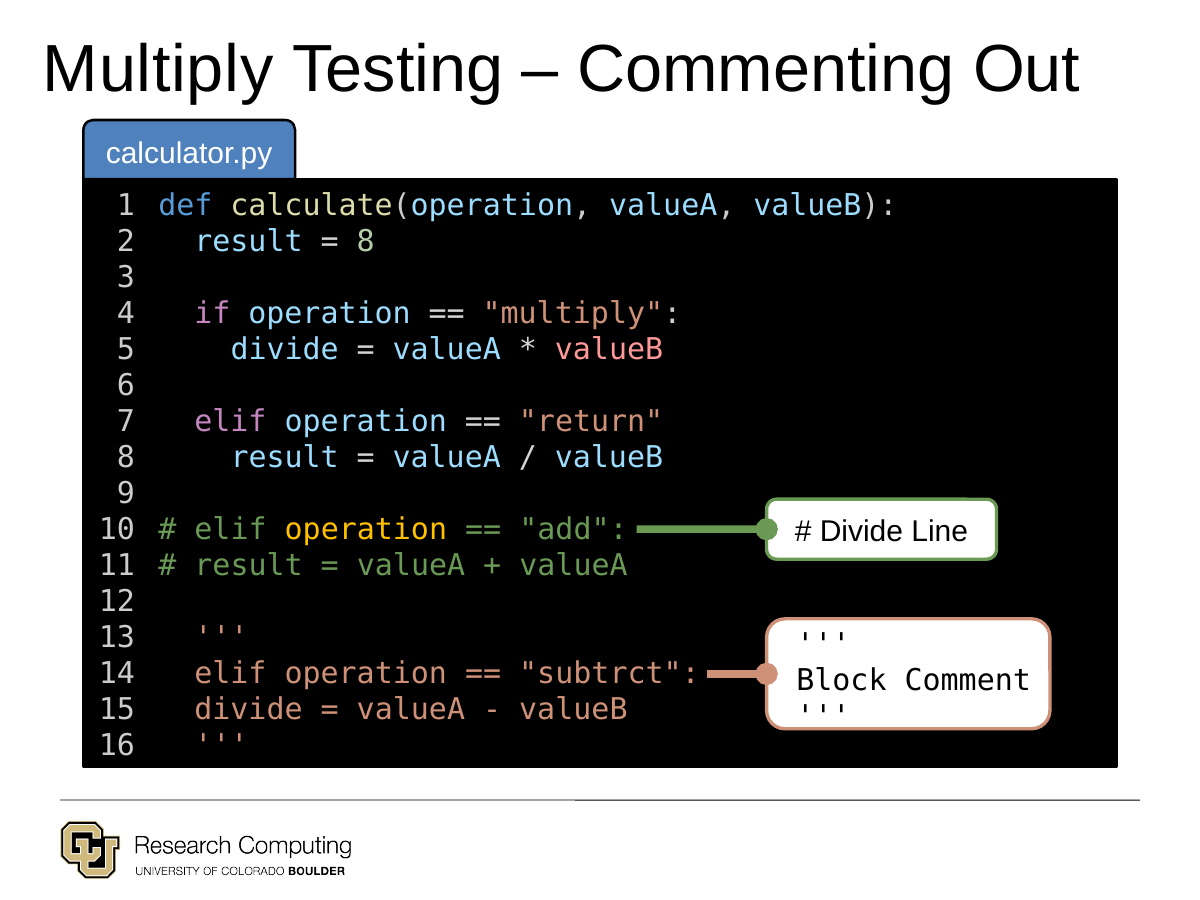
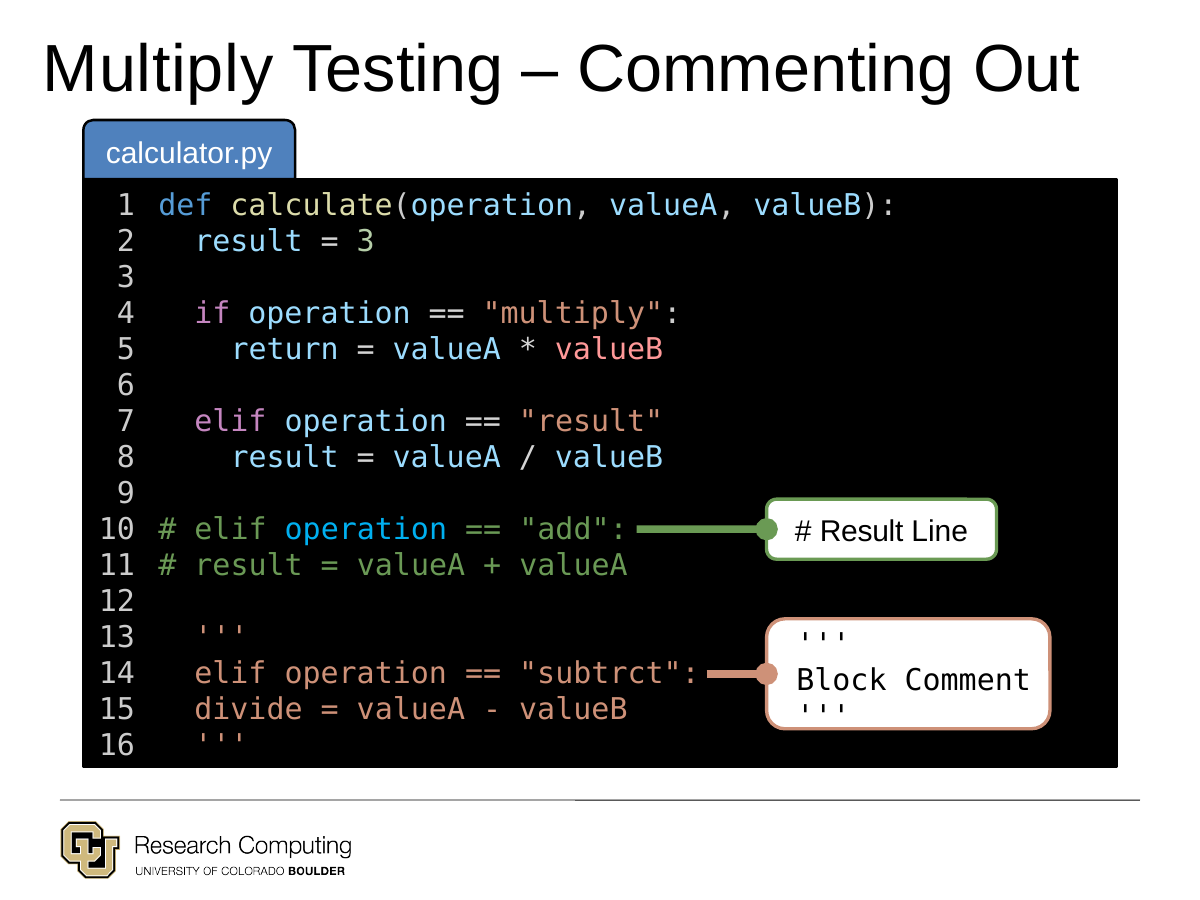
8 at (366, 241): 8 -> 3
divide at (285, 349): divide -> return
return at (591, 421): return -> result
operation at (366, 529) colour: yellow -> light blue
Divide at (861, 531): Divide -> Result
